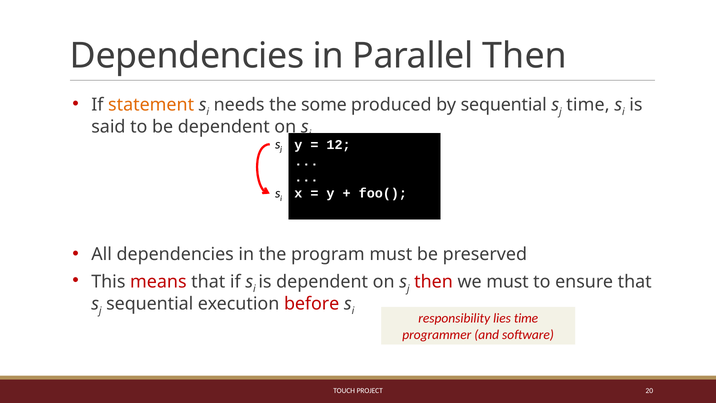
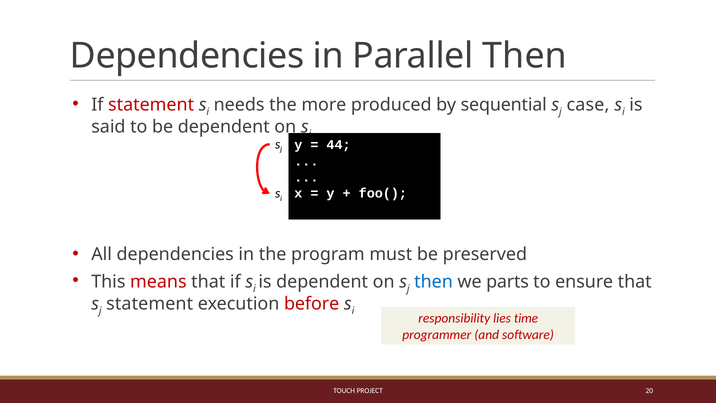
statement at (151, 105) colour: orange -> red
some: some -> more
time at (588, 105): time -> case
12: 12 -> 44
then at (434, 281) colour: red -> blue
we must: must -> parts
sequential at (150, 303): sequential -> statement
